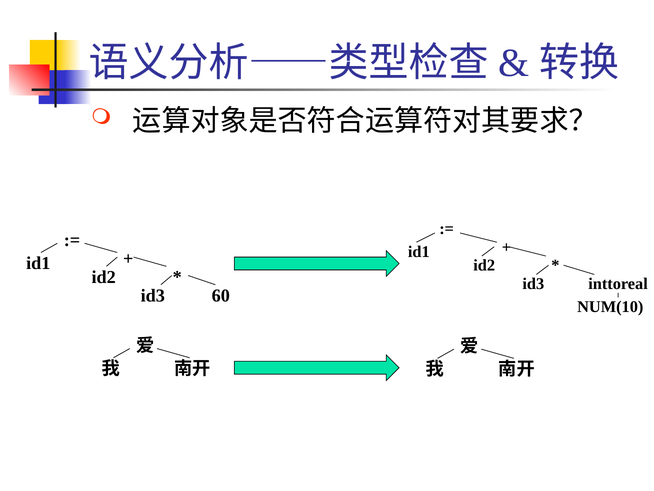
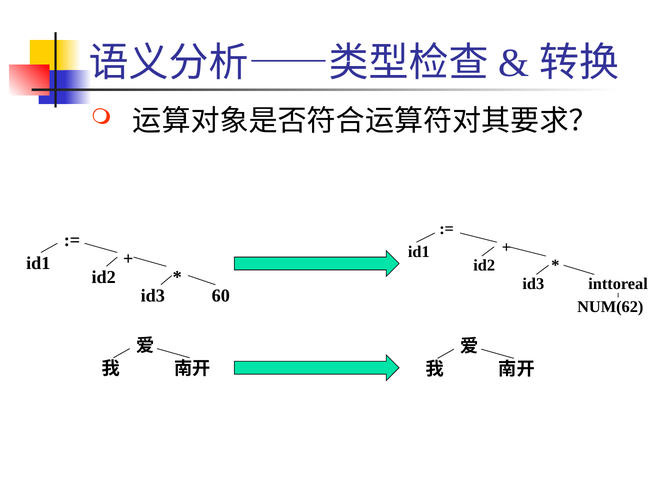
NUM(10: NUM(10 -> NUM(62
